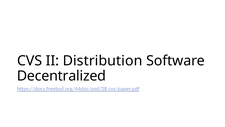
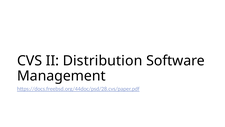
Decentralized: Decentralized -> Management
